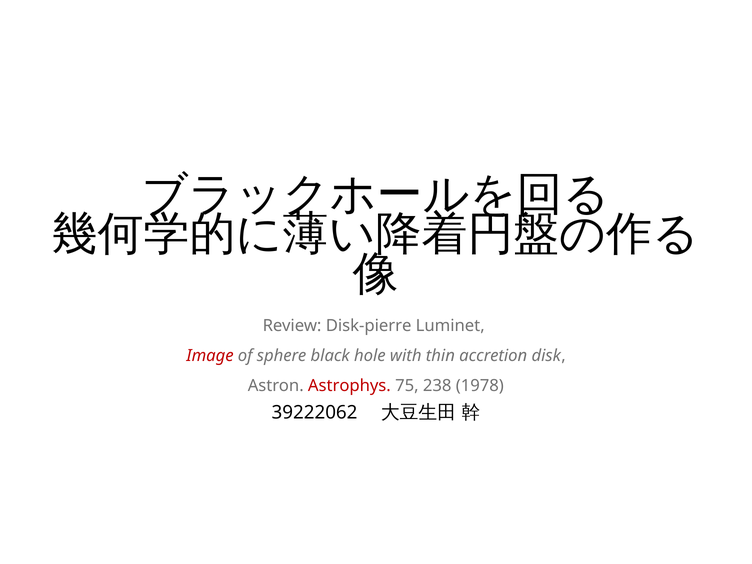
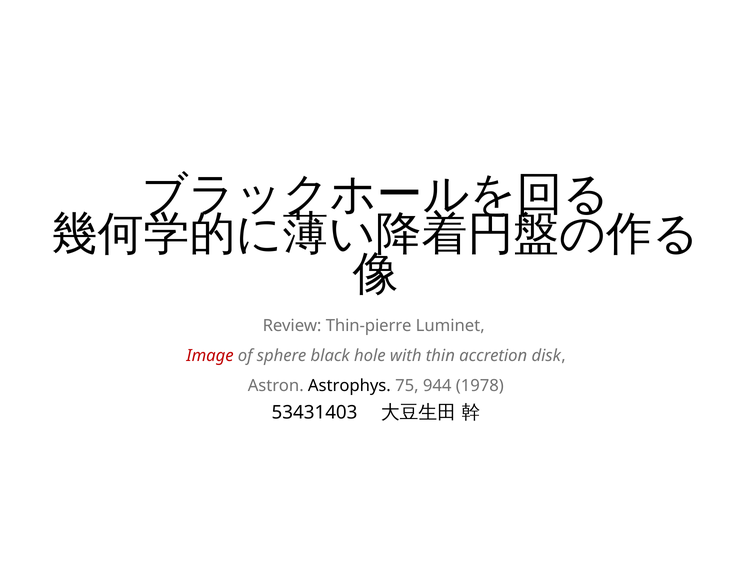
Disk-pierre: Disk-pierre -> Thin-pierre
Astrophys colour: red -> black
238: 238 -> 944
39222062: 39222062 -> 53431403
